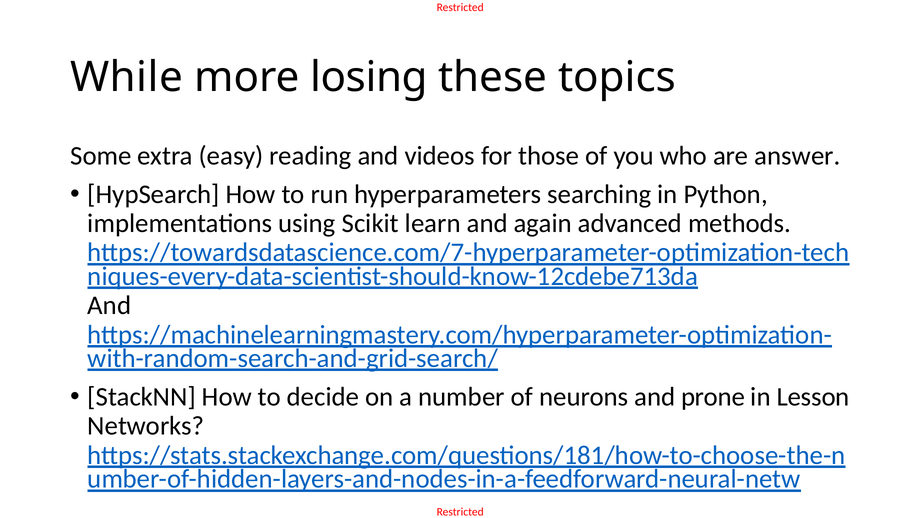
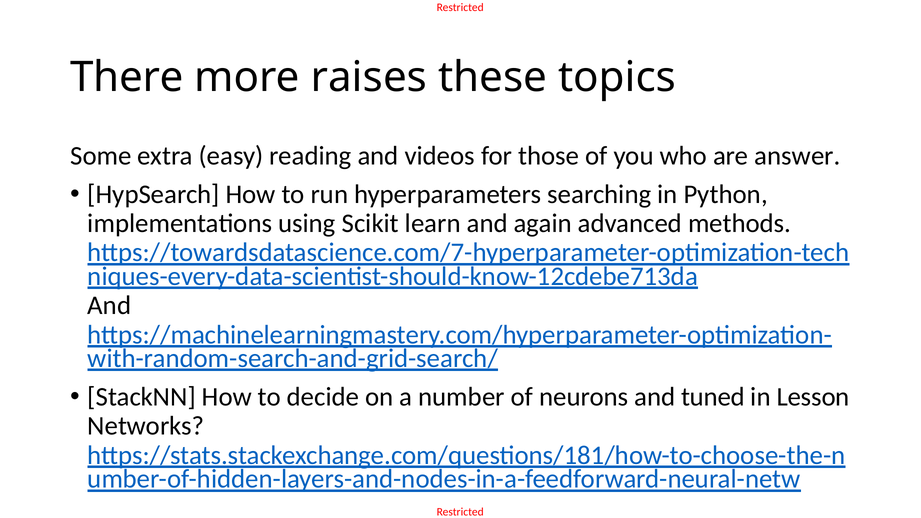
While: While -> There
losing: losing -> raises
prone: prone -> tuned
